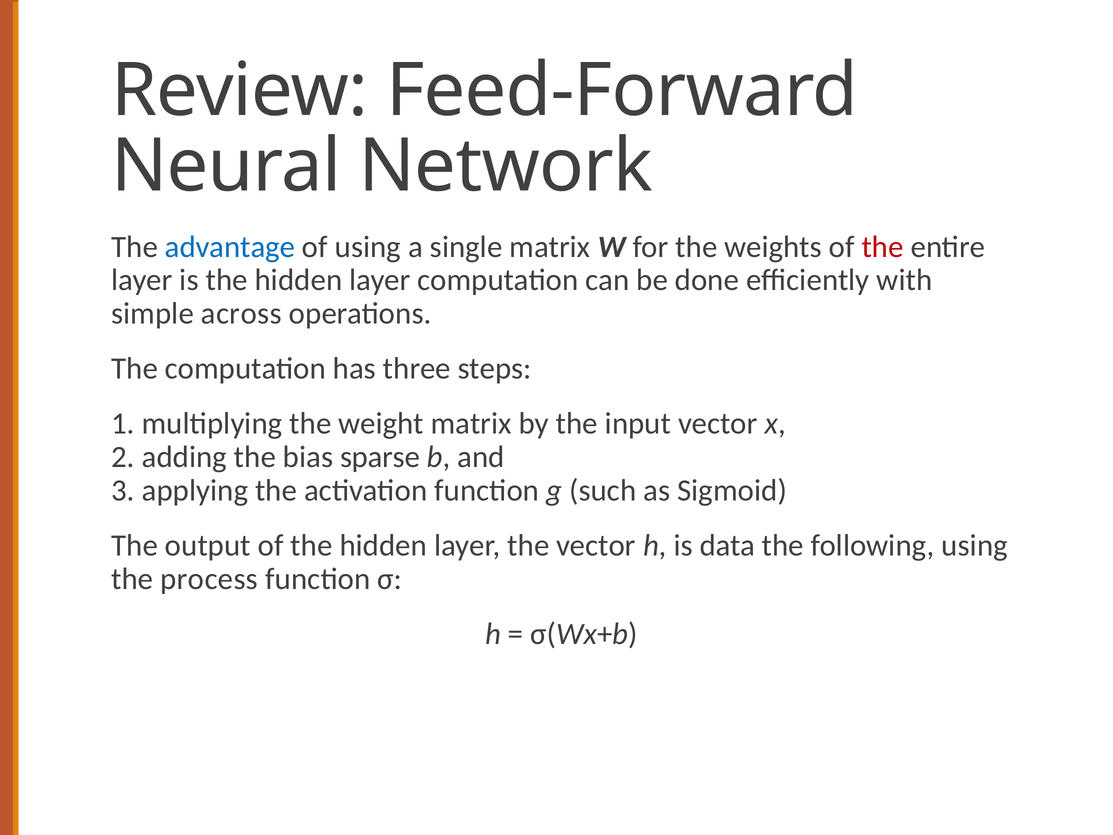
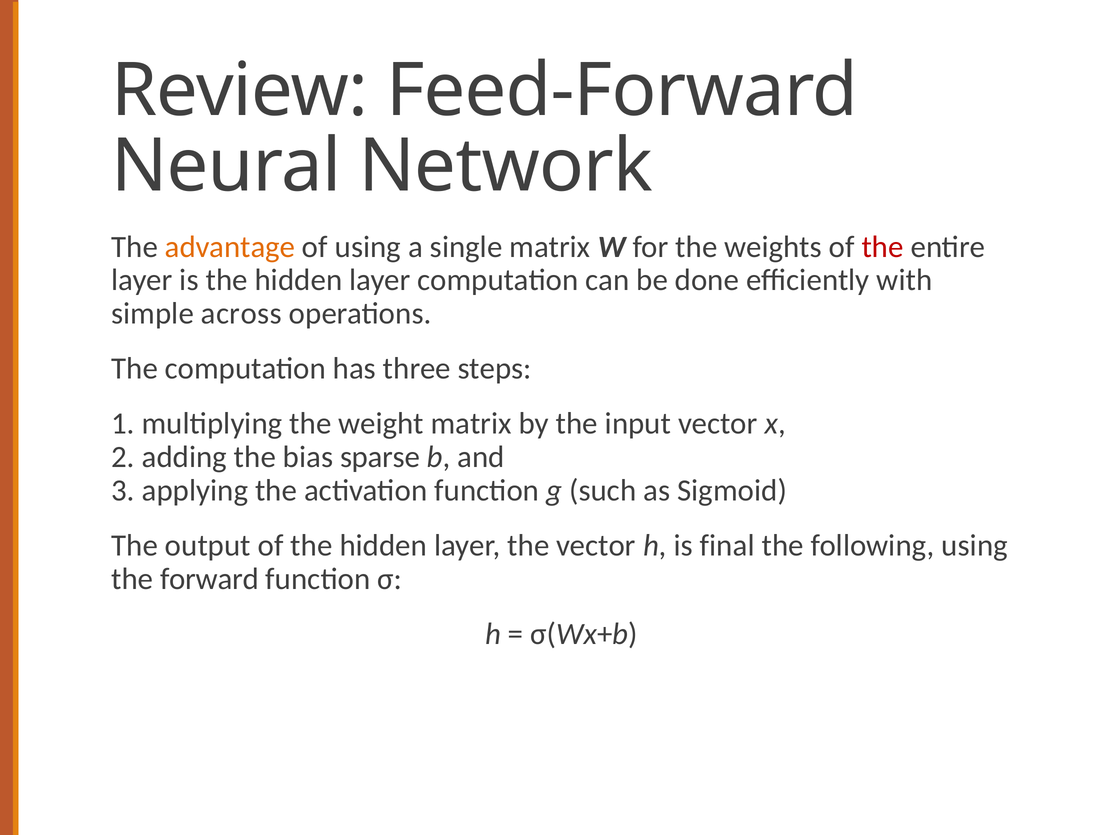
advantage colour: blue -> orange
data: data -> final
process: process -> forward
